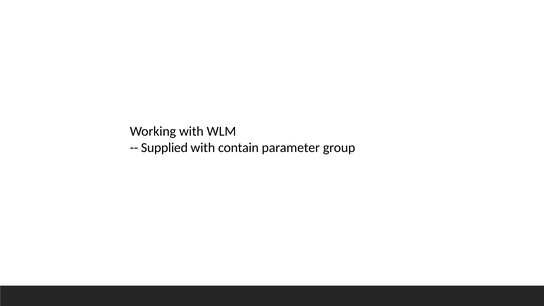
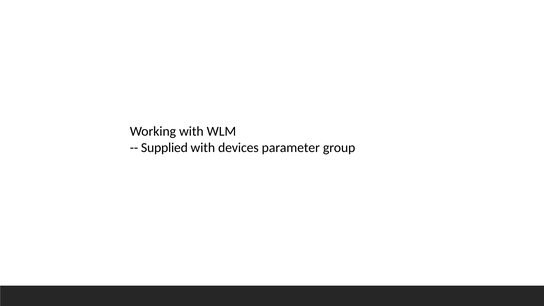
contain: contain -> devices
